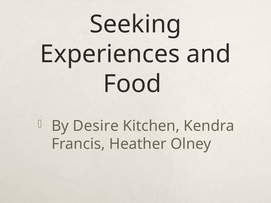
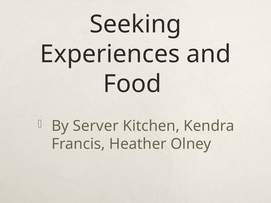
Desire: Desire -> Server
